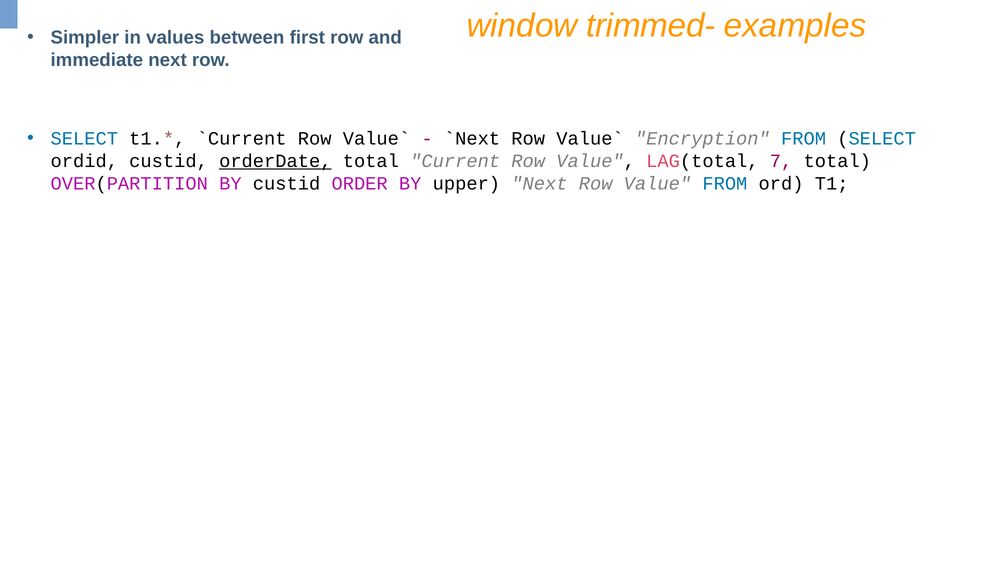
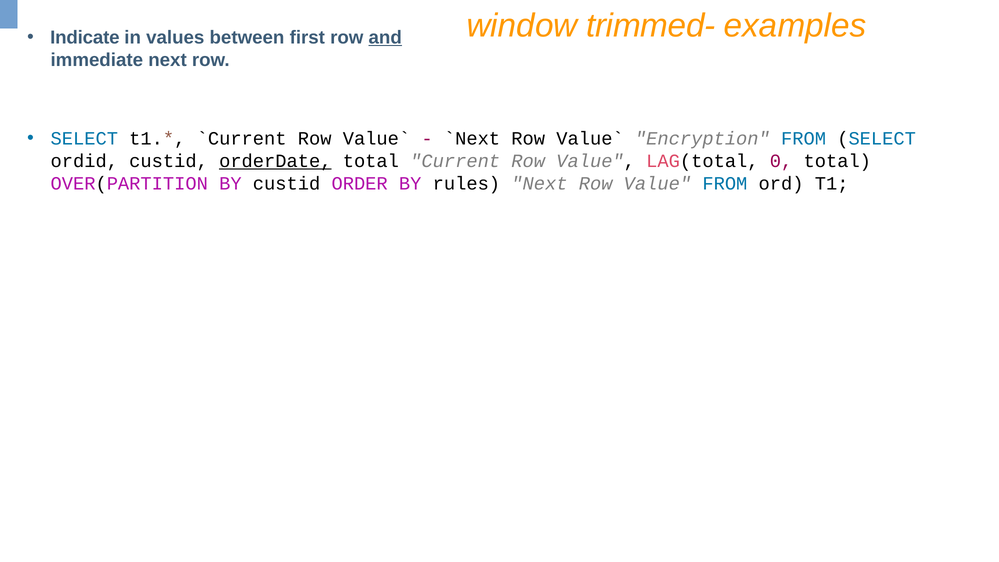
Simpler: Simpler -> Indicate
and underline: none -> present
7: 7 -> 0
upper: upper -> rules
